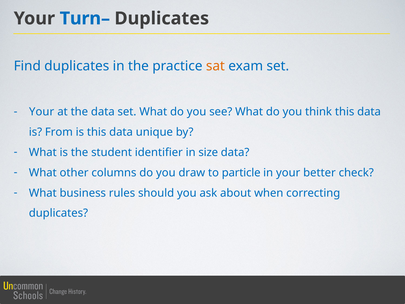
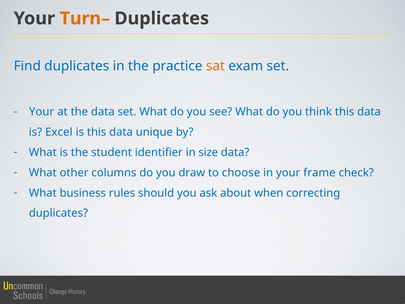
Turn– colour: blue -> orange
From: From -> Excel
particle: particle -> choose
better: better -> frame
